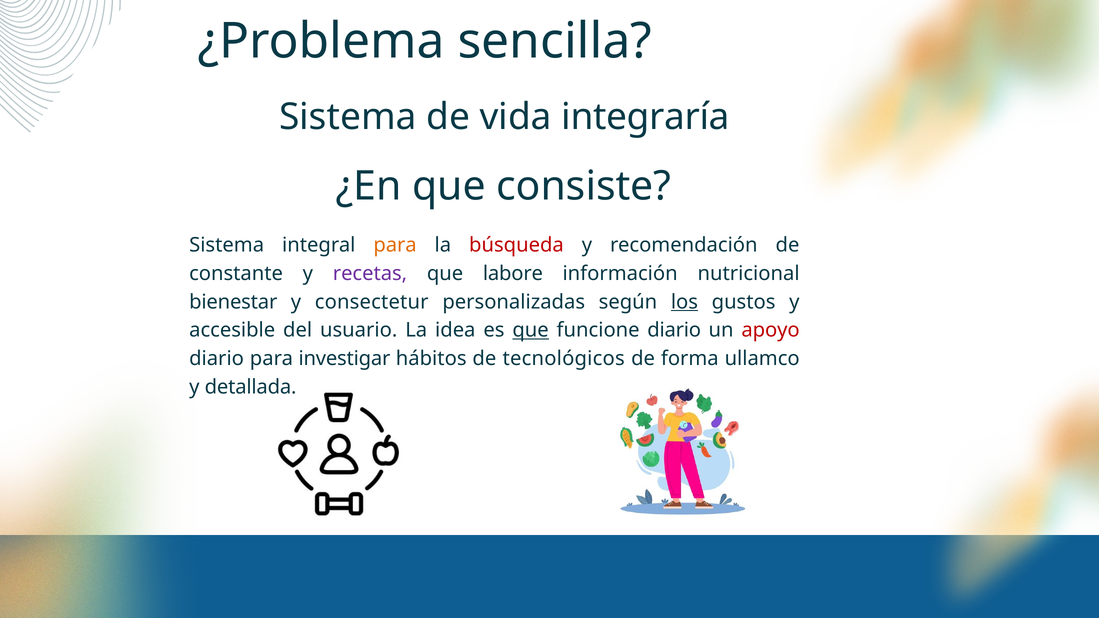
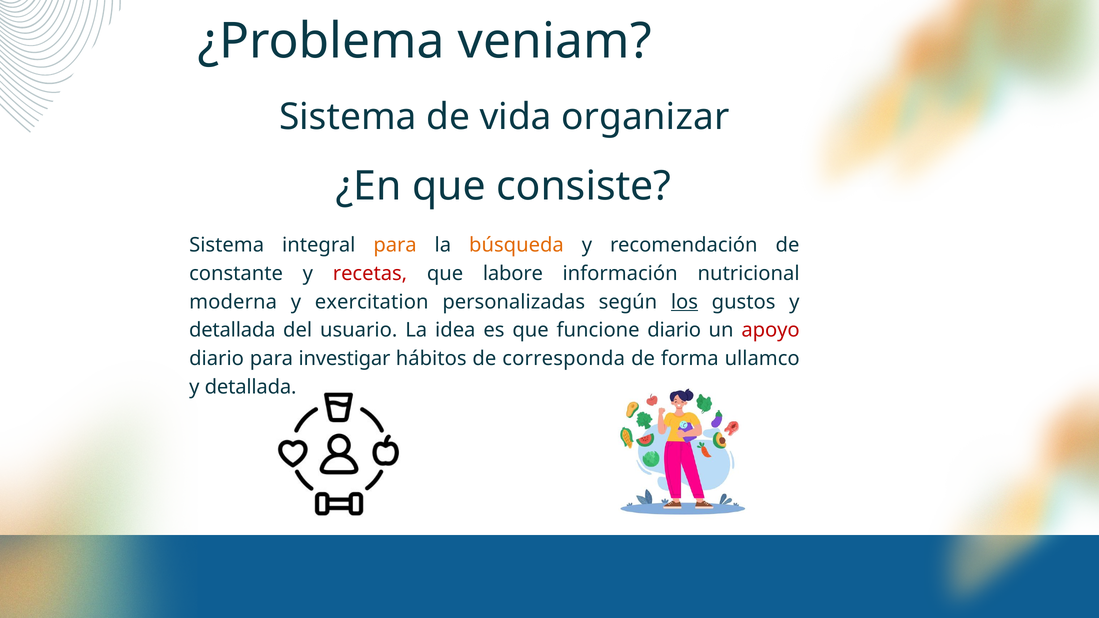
sencilla: sencilla -> veniam
integraría: integraría -> organizar
búsqueda colour: red -> orange
recetas colour: purple -> red
bienestar: bienestar -> moderna
consectetur: consectetur -> exercitation
accesible at (232, 330): accesible -> detallada
que at (531, 330) underline: present -> none
tecnológicos: tecnológicos -> corresponda
